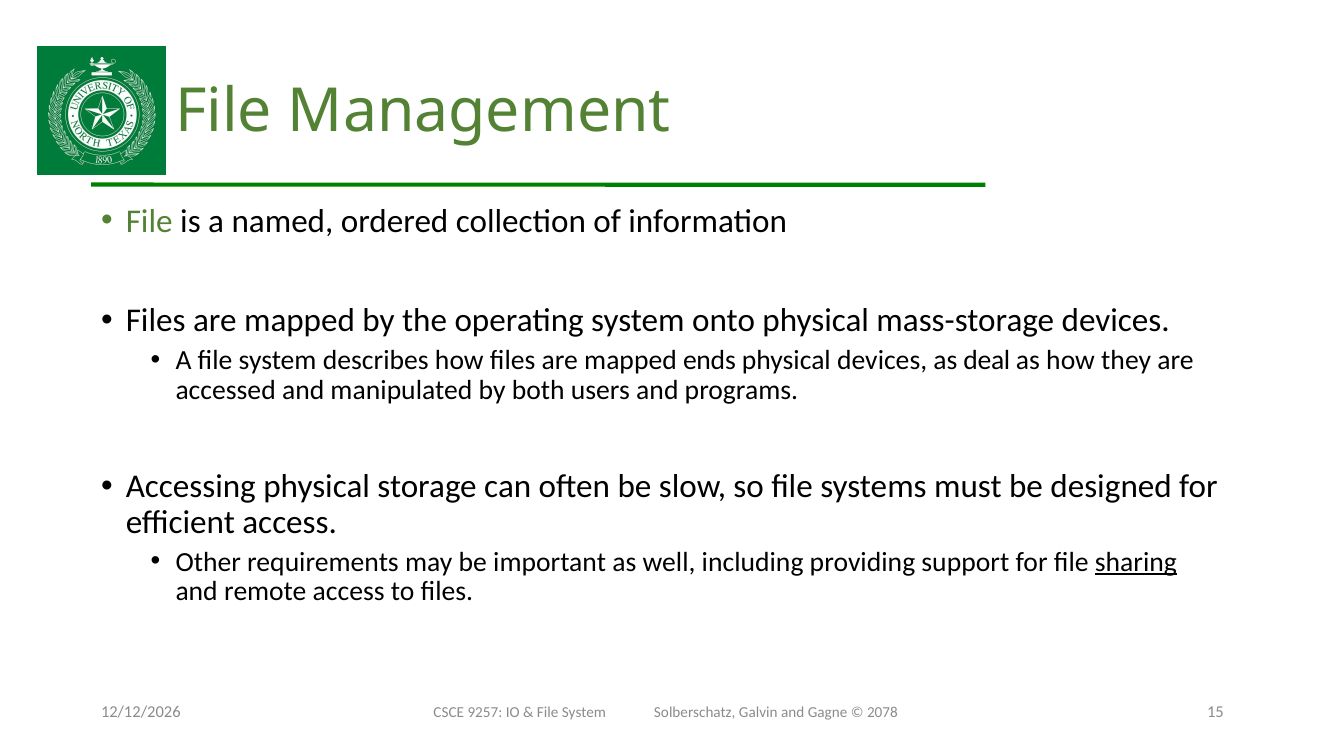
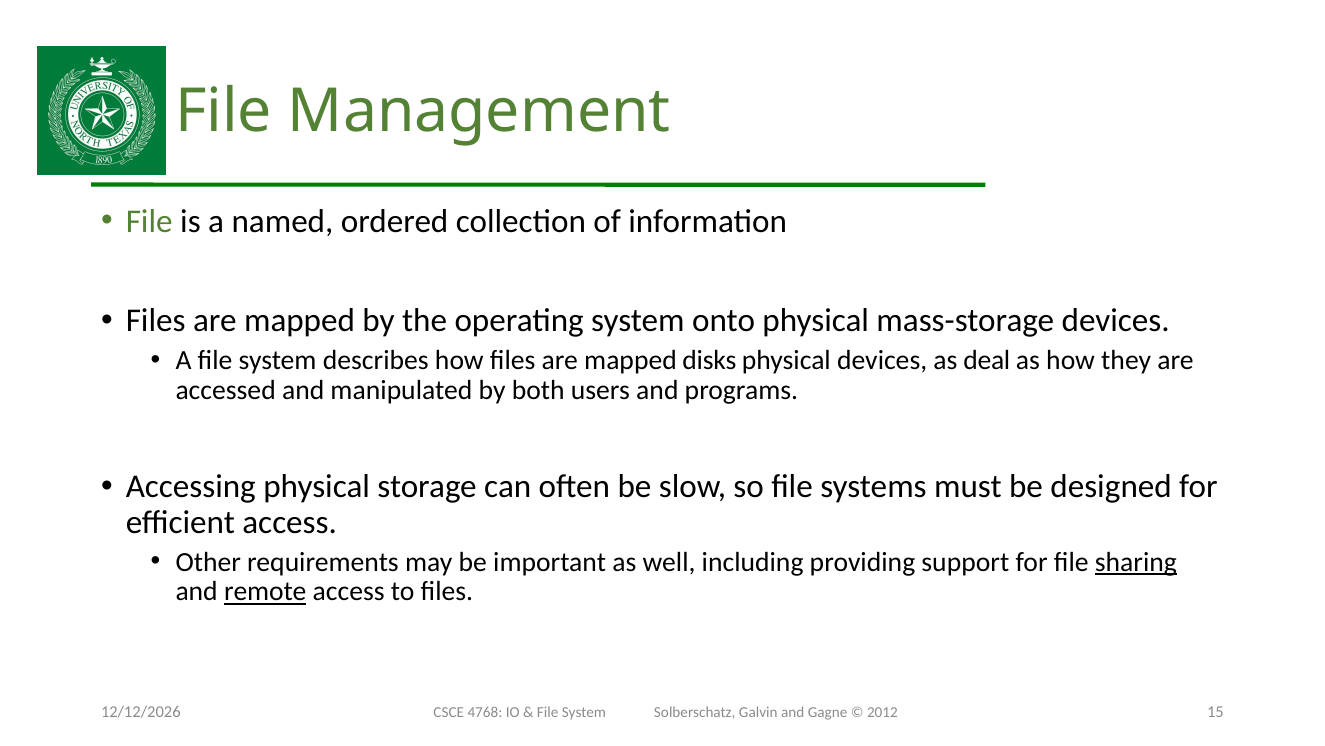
ends: ends -> disks
remote underline: none -> present
9257: 9257 -> 4768
2078: 2078 -> 2012
